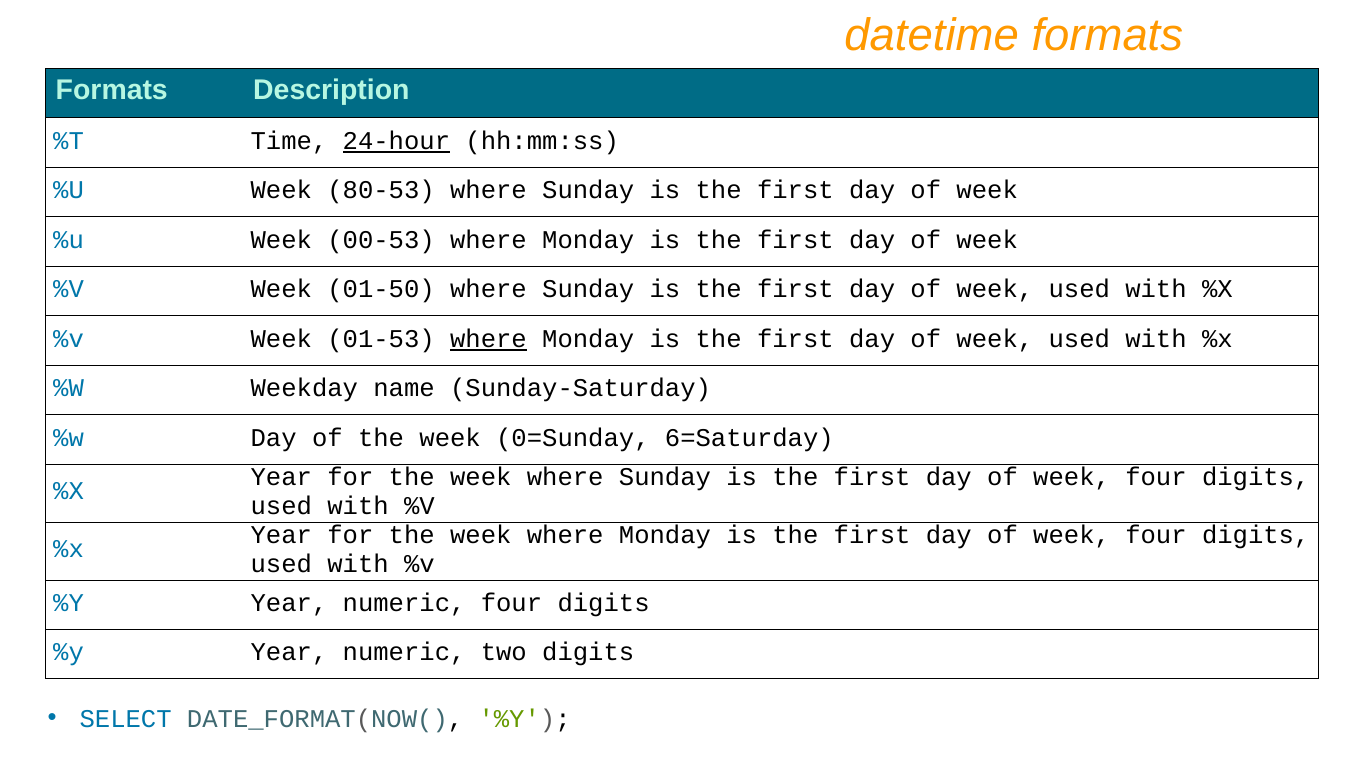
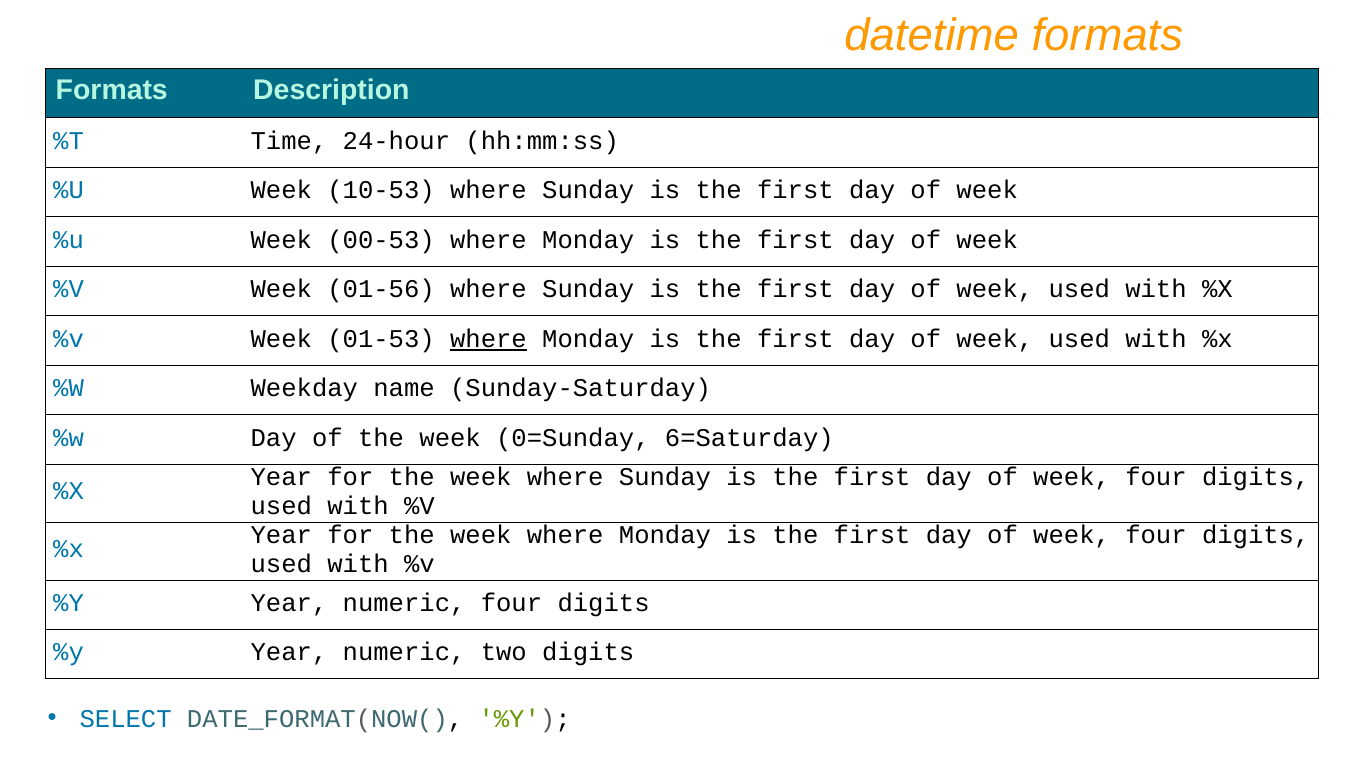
24-hour underline: present -> none
80-53: 80-53 -> 10-53
01-50: 01-50 -> 01-56
